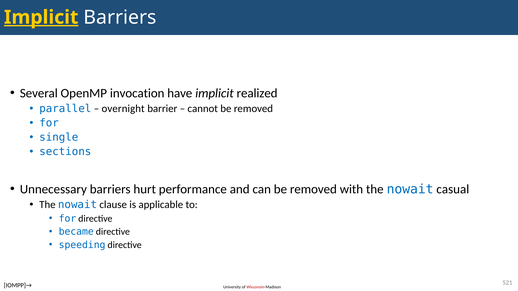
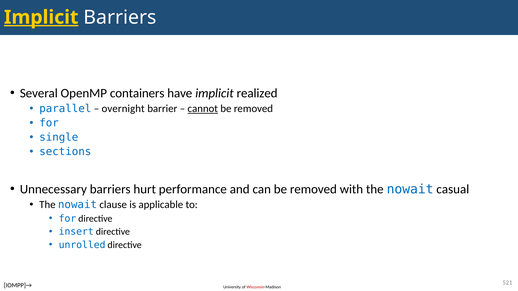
invocation: invocation -> containers
cannot underline: none -> present
became: became -> insert
speeding: speeding -> unrolled
